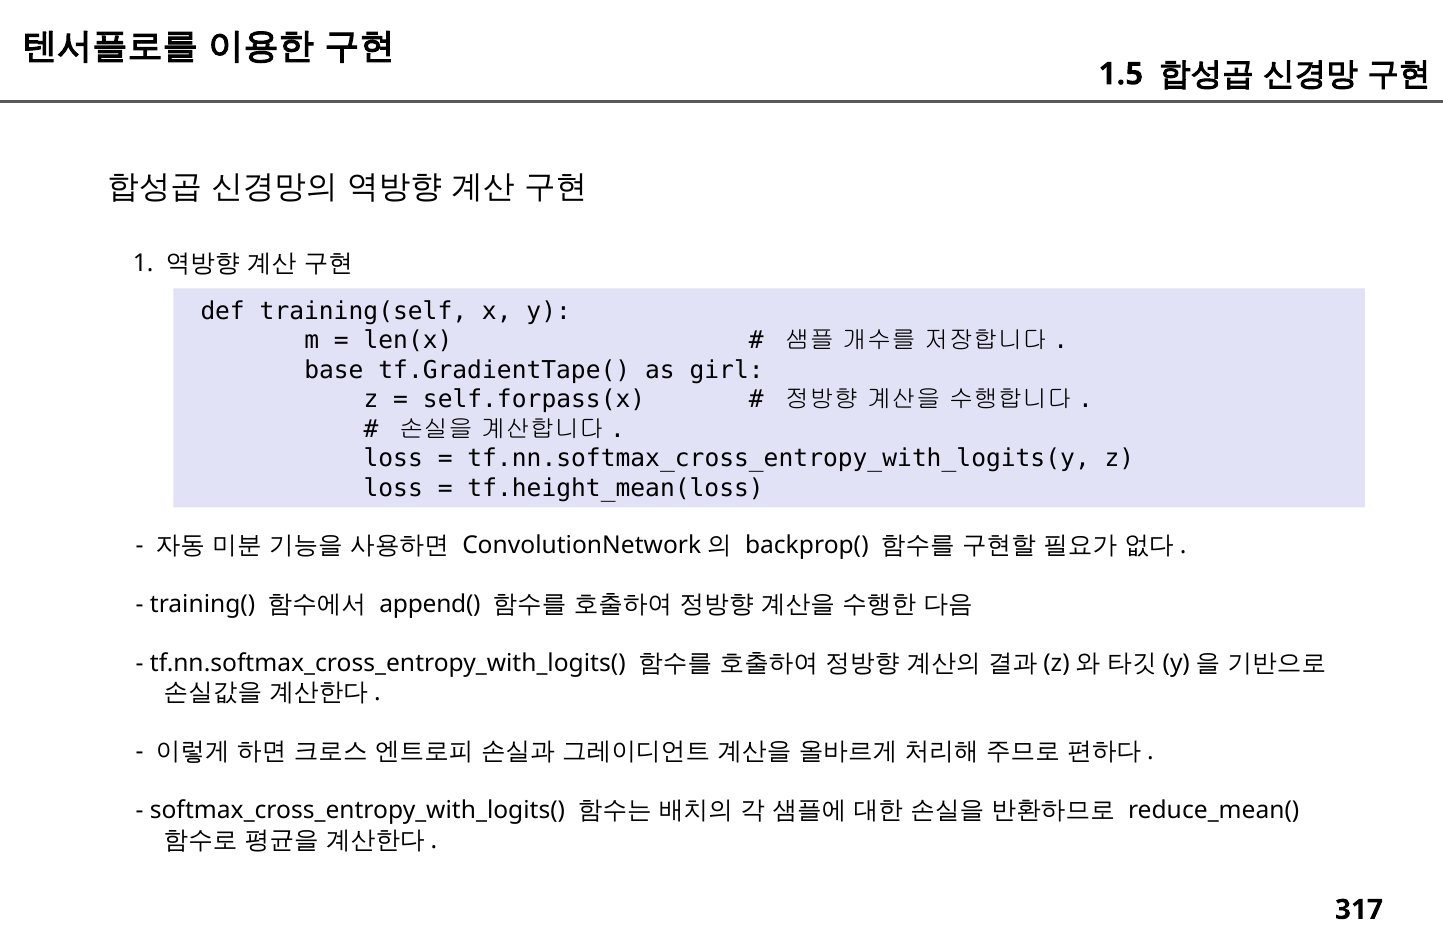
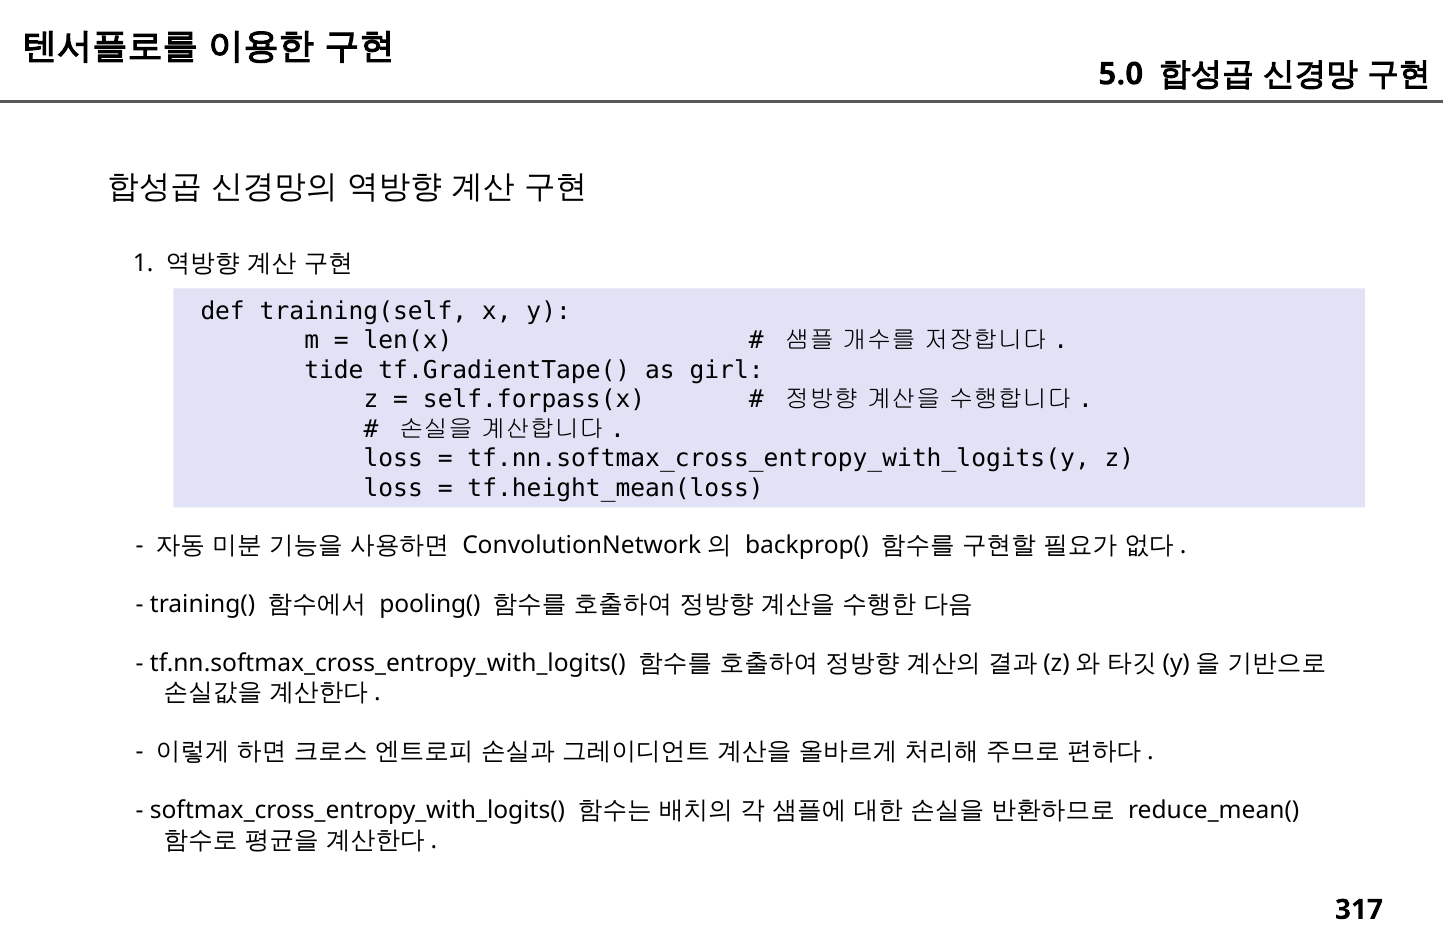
1.5: 1.5 -> 5.0
base: base -> tide
append(: append( -> pooling(
